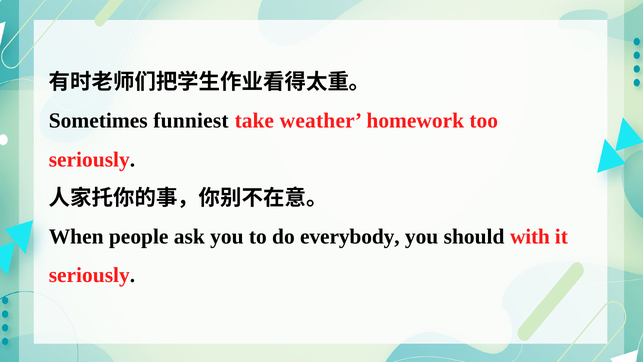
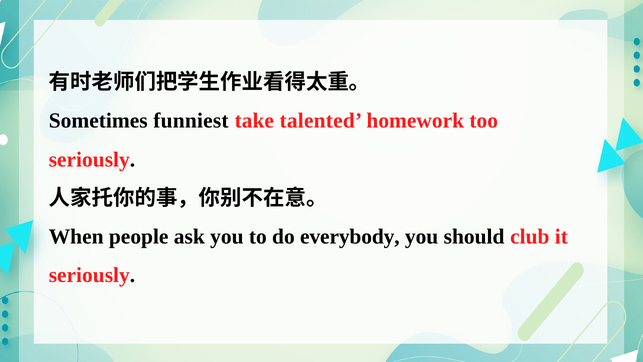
weather: weather -> talented
with: with -> club
